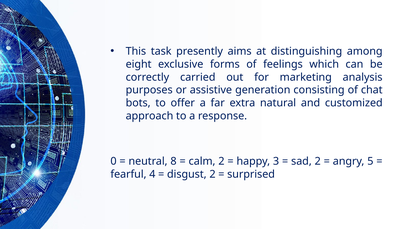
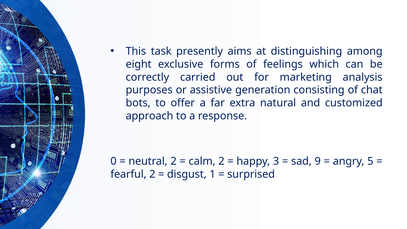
neutral 8: 8 -> 2
sad 2: 2 -> 9
fearful 4: 4 -> 2
disgust 2: 2 -> 1
